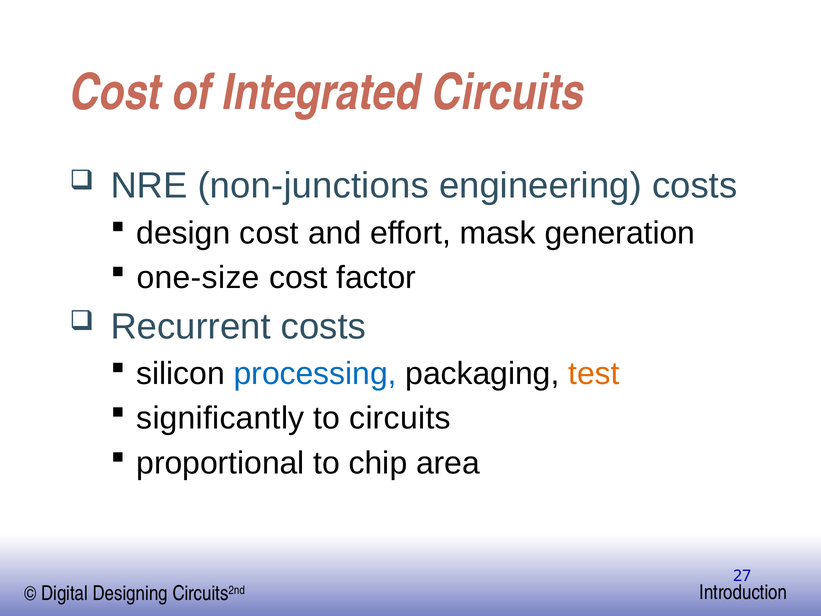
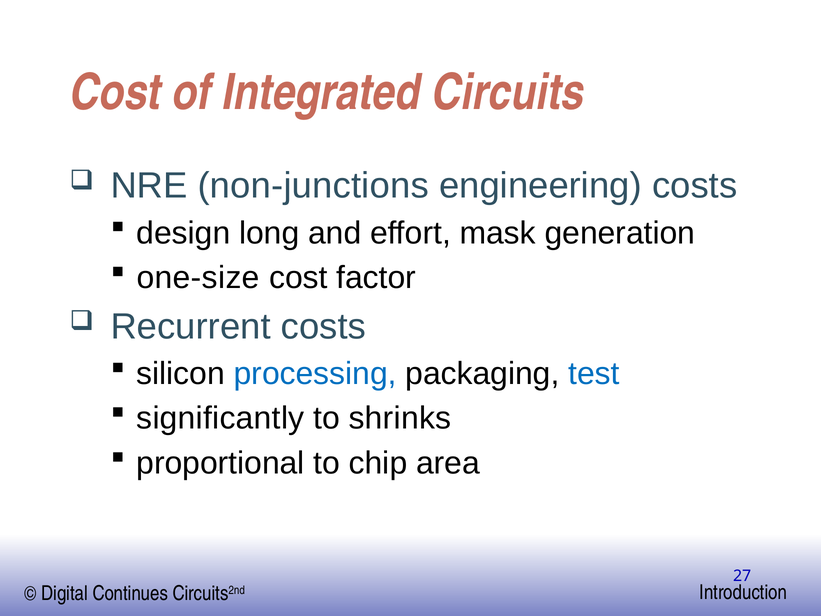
design cost: cost -> long
test colour: orange -> blue
to circuits: circuits -> shrinks
Designing: Designing -> Continues
